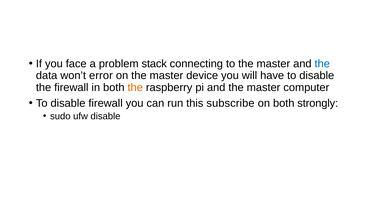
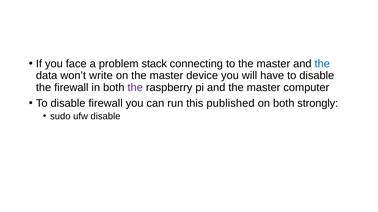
error: error -> write
the at (135, 88) colour: orange -> purple
subscribe: subscribe -> published
